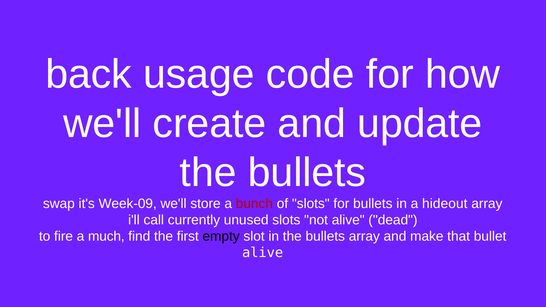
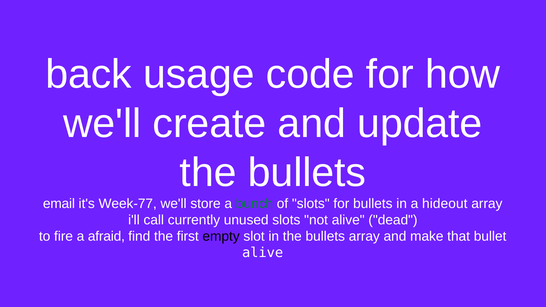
swap: swap -> email
Week-09: Week-09 -> Week-77
bunch colour: red -> green
much: much -> afraid
